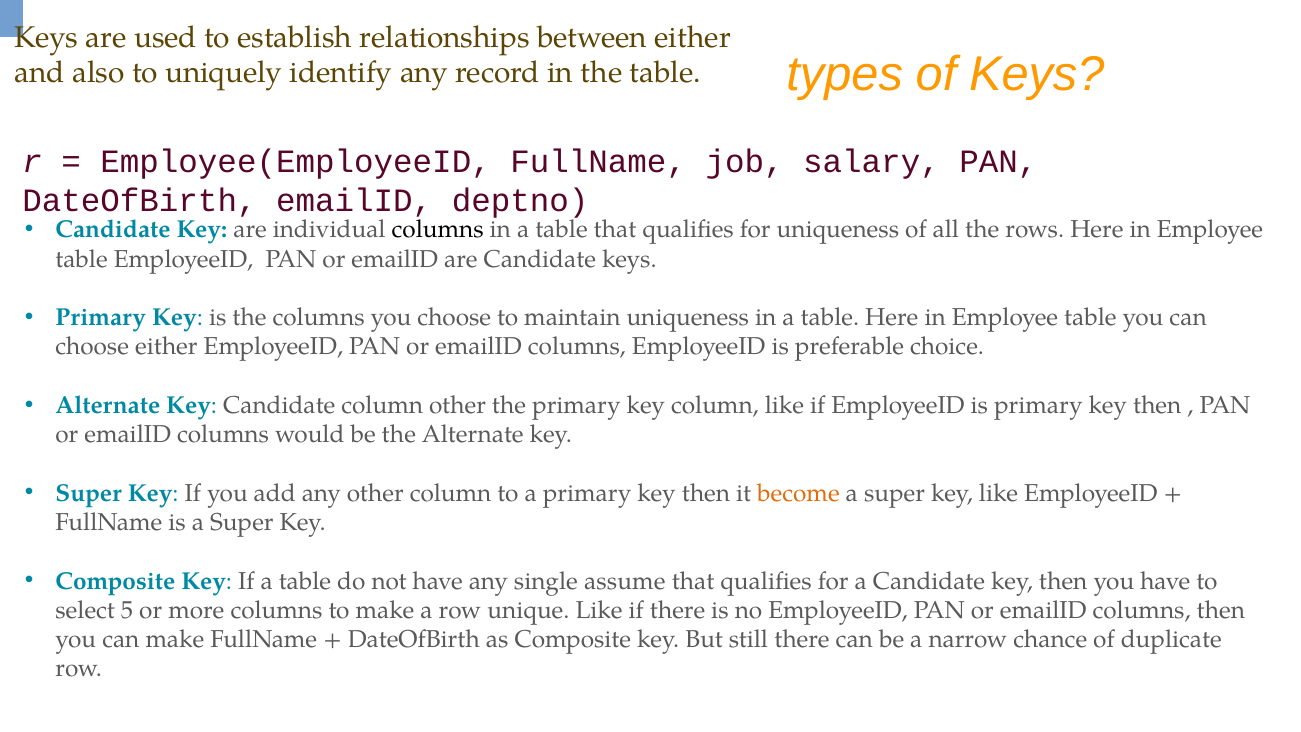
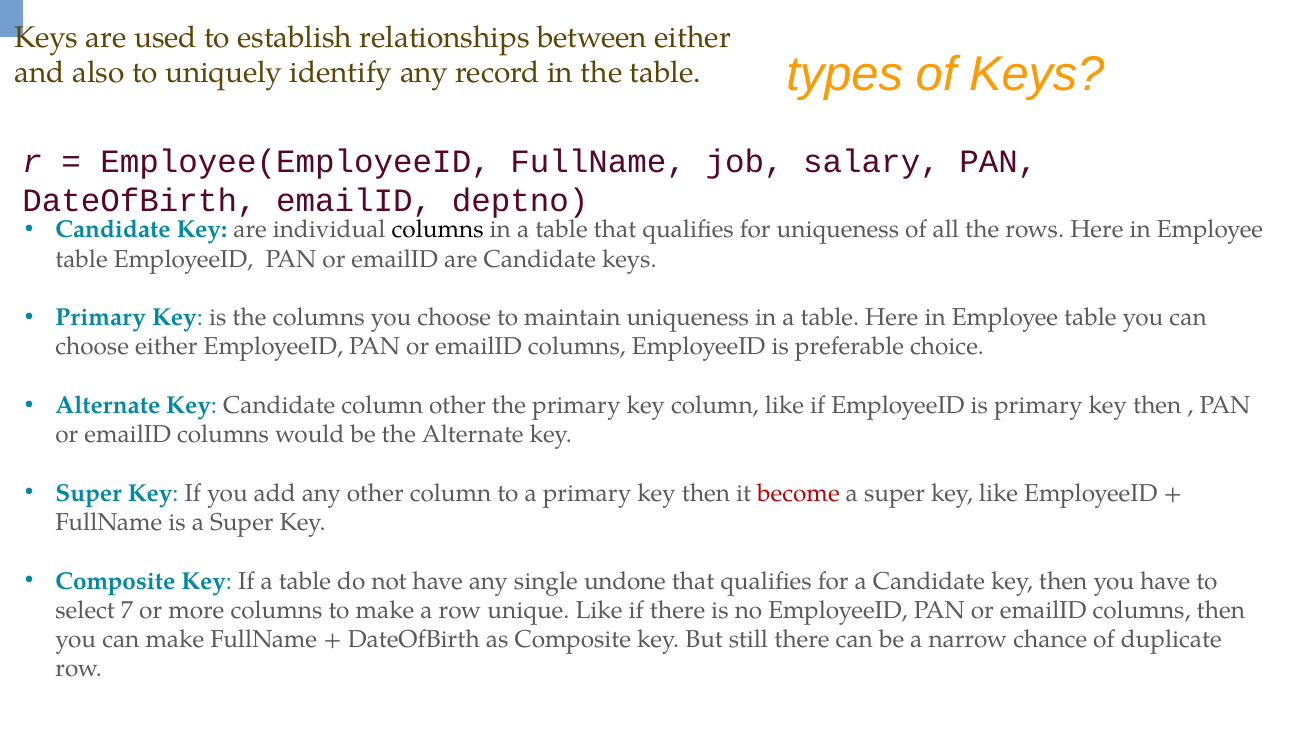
become colour: orange -> red
assume: assume -> undone
5: 5 -> 7
